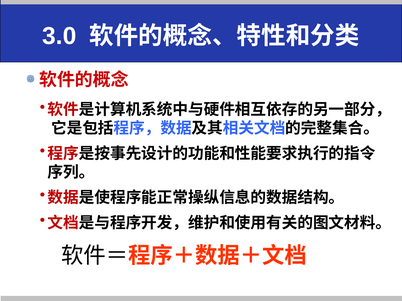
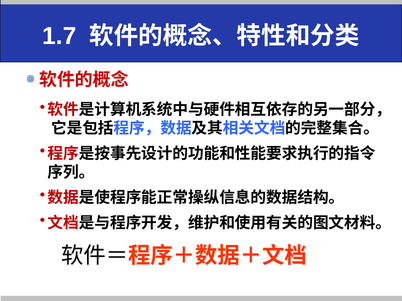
3.0: 3.0 -> 1.7
